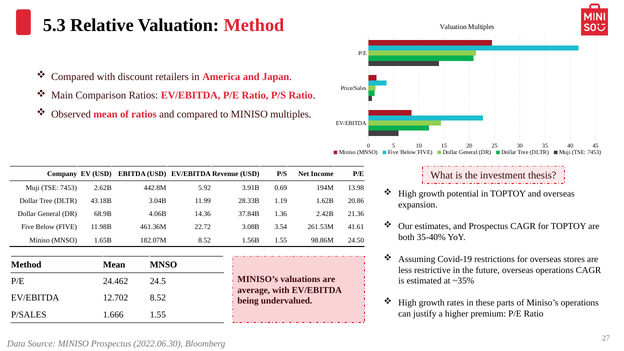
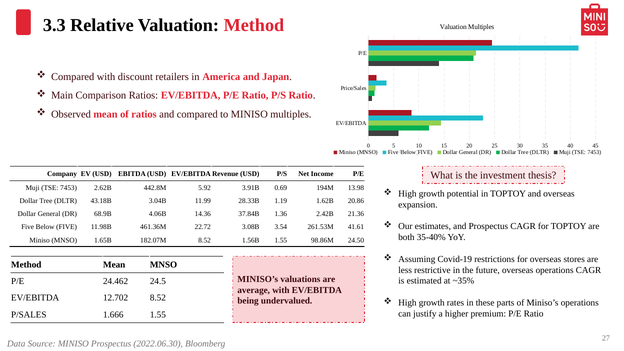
5.3: 5.3 -> 3.3
